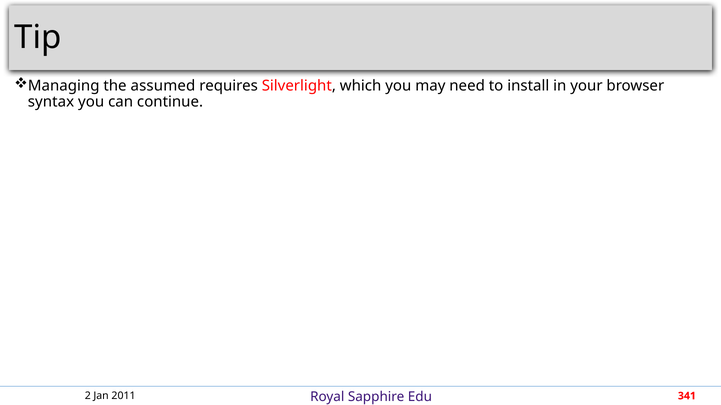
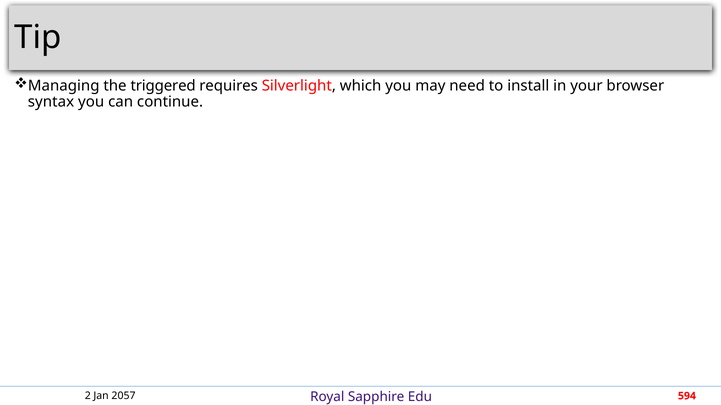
assumed: assumed -> triggered
2011: 2011 -> 2057
341: 341 -> 594
